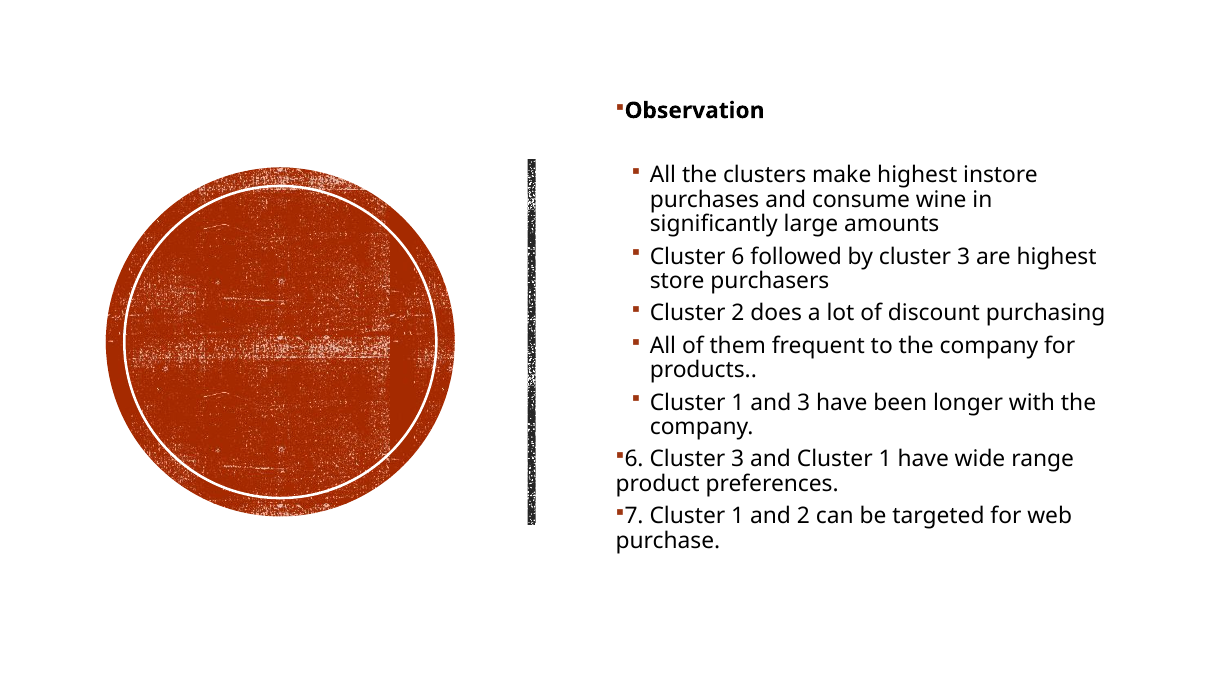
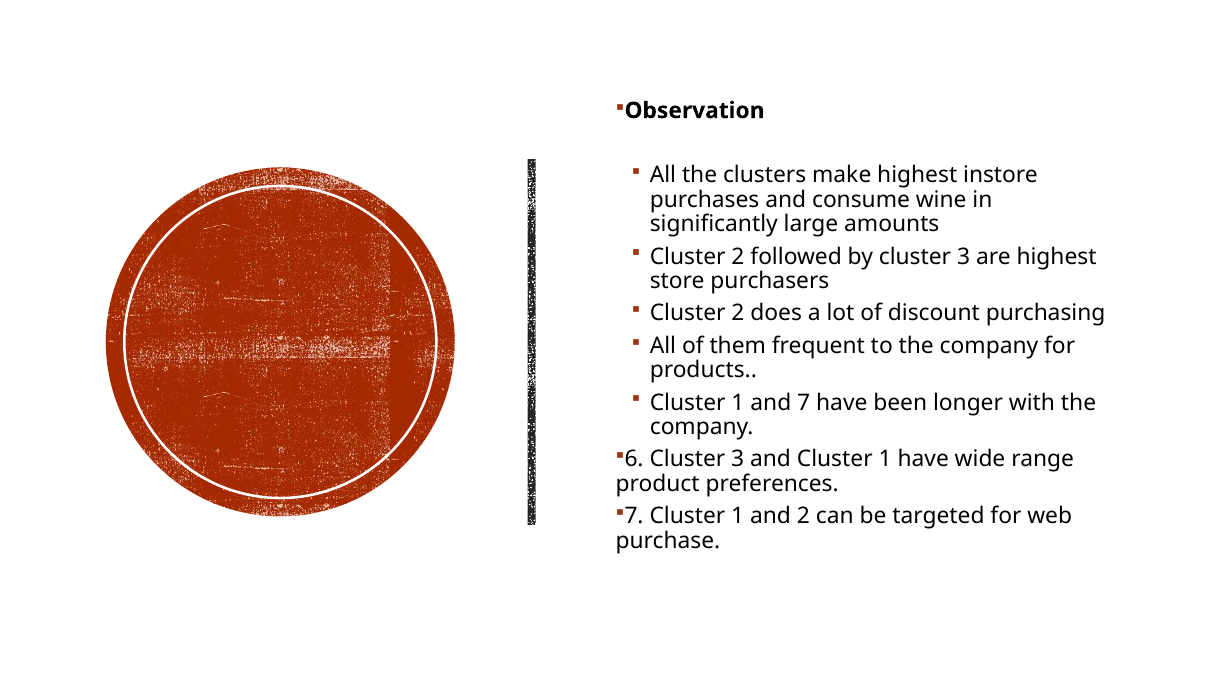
6 at (738, 257): 6 -> 2
and 3: 3 -> 7
